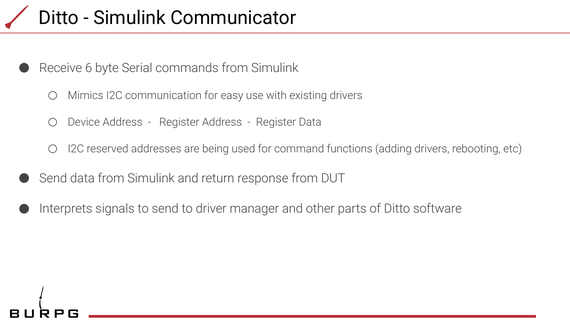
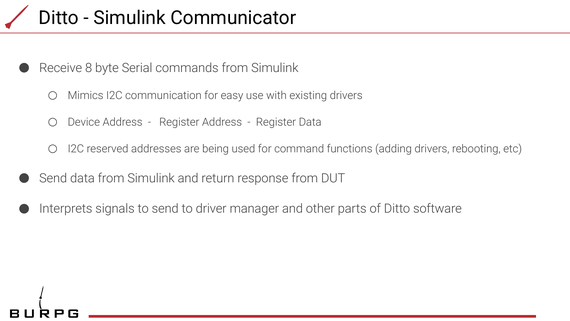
6: 6 -> 8
